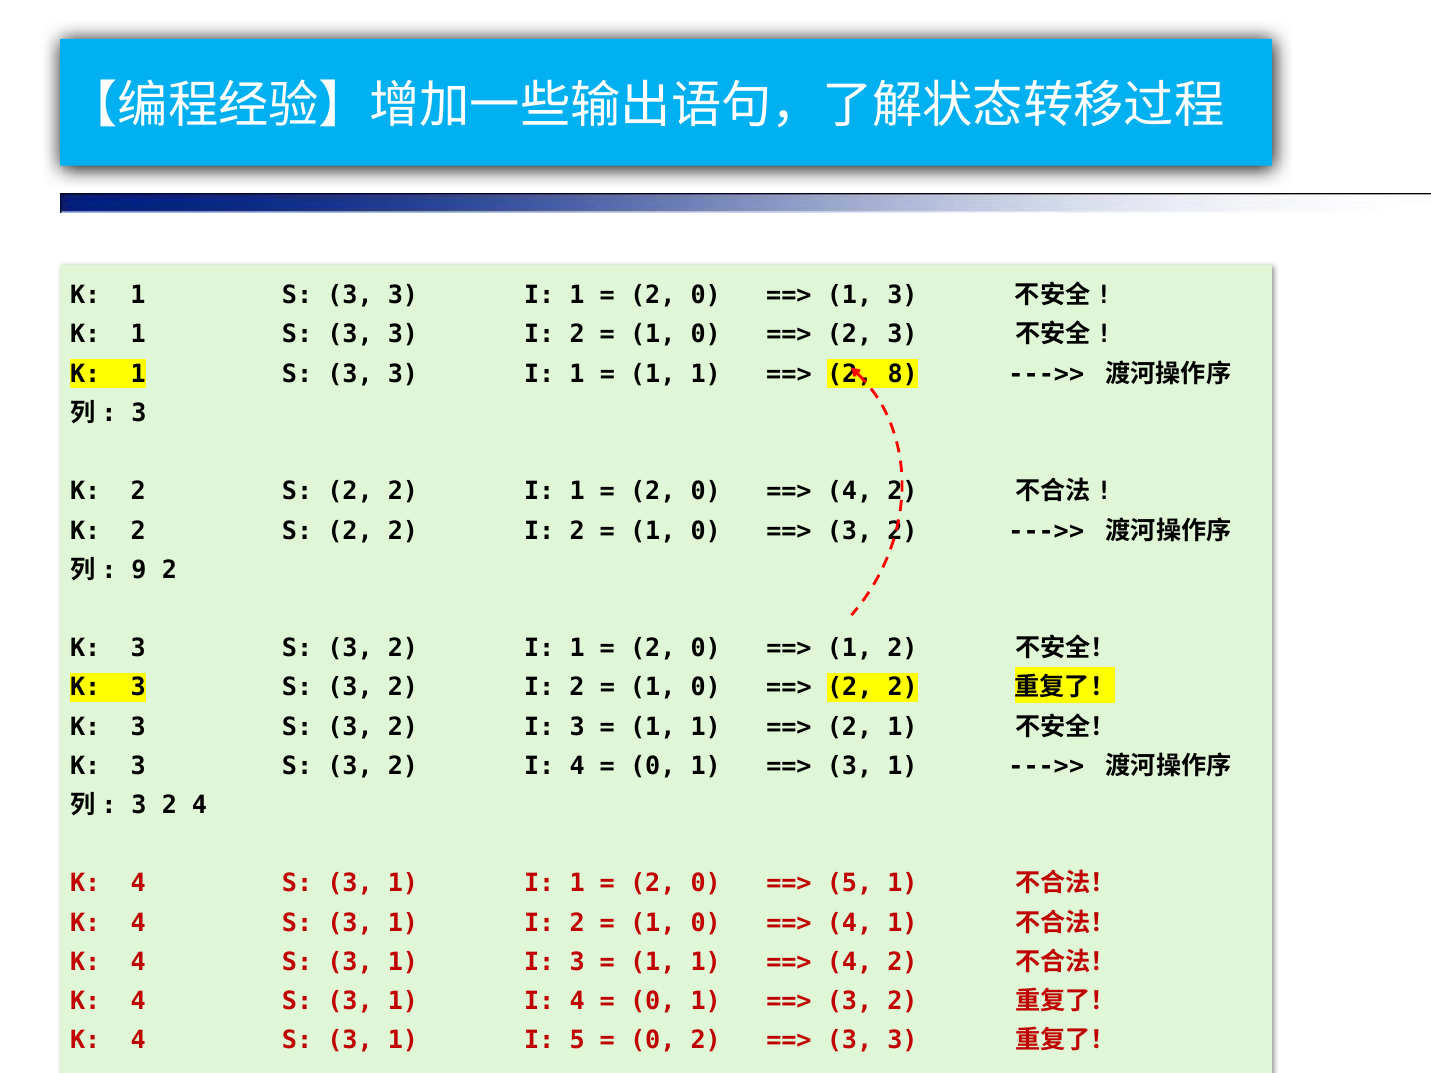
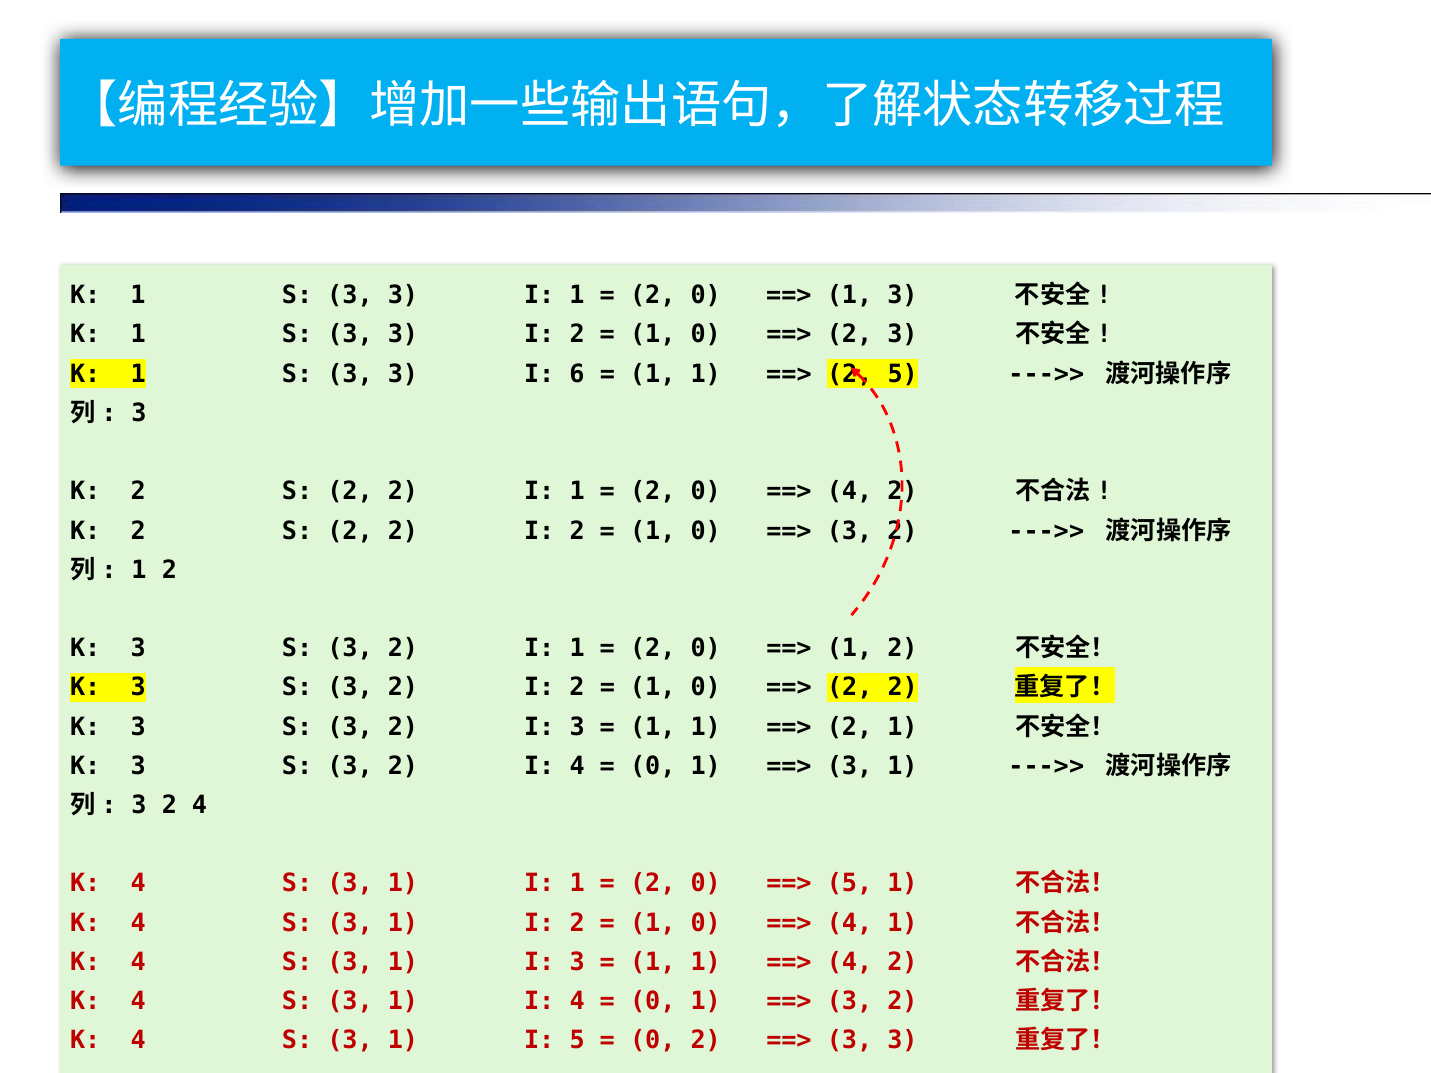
1 at (577, 374): 1 -> 6
2 8: 8 -> 5
9 at (139, 570): 9 -> 1
